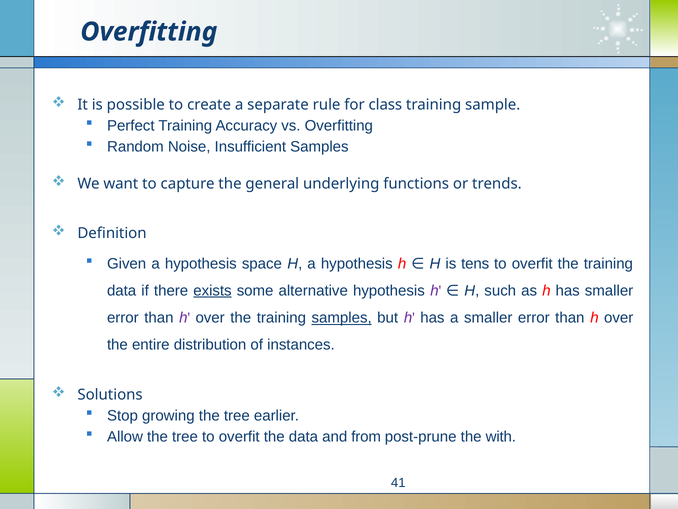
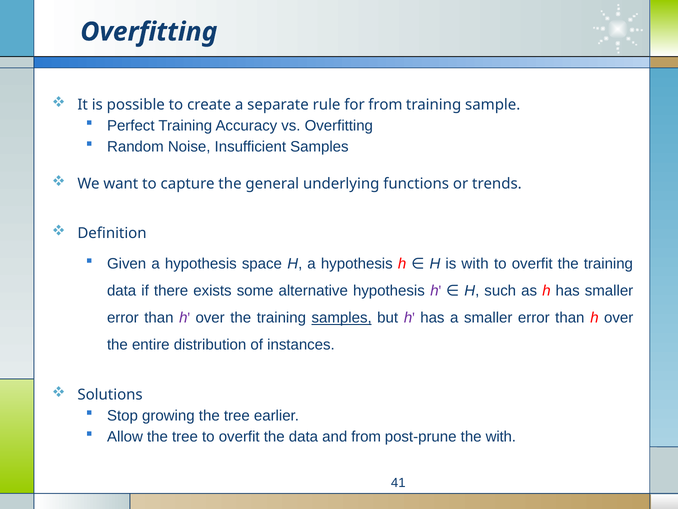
for class: class -> from
is tens: tens -> with
exists underline: present -> none
